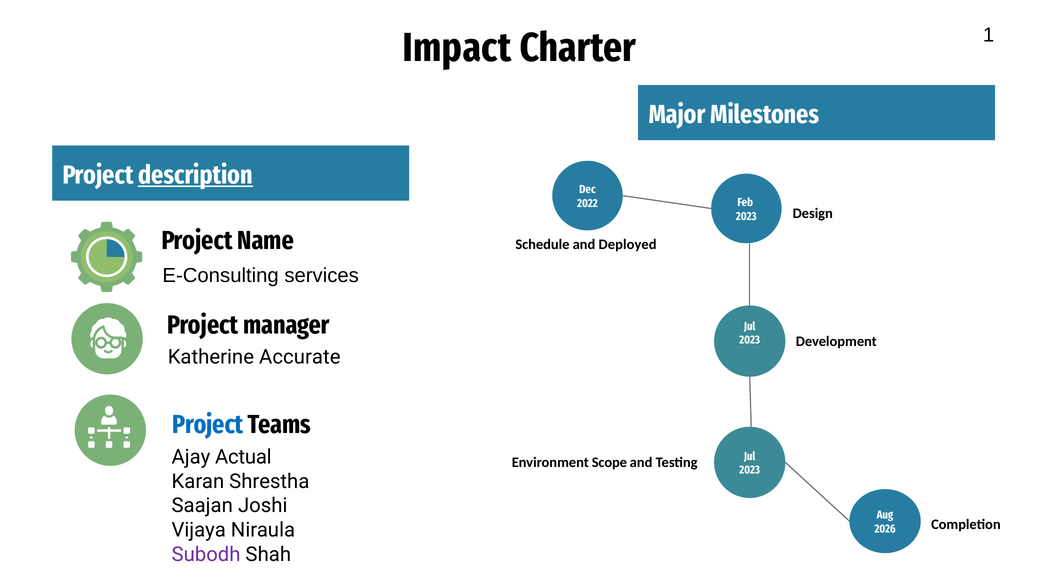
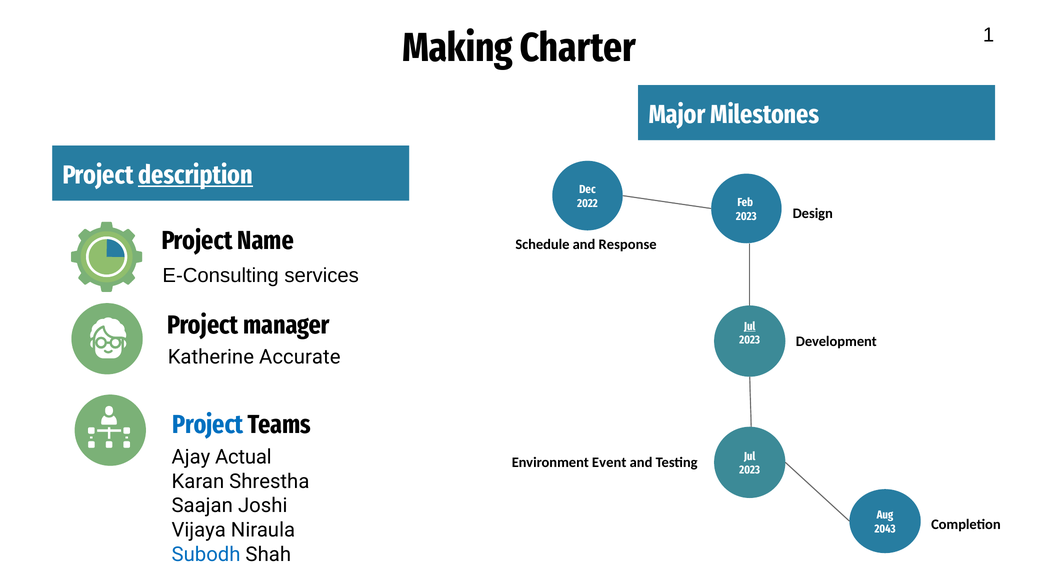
Impact: Impact -> Making
Deployed: Deployed -> Response
Jul at (750, 326) underline: none -> present
Scope: Scope -> Event
2026: 2026 -> 2043
Subodh colour: purple -> blue
